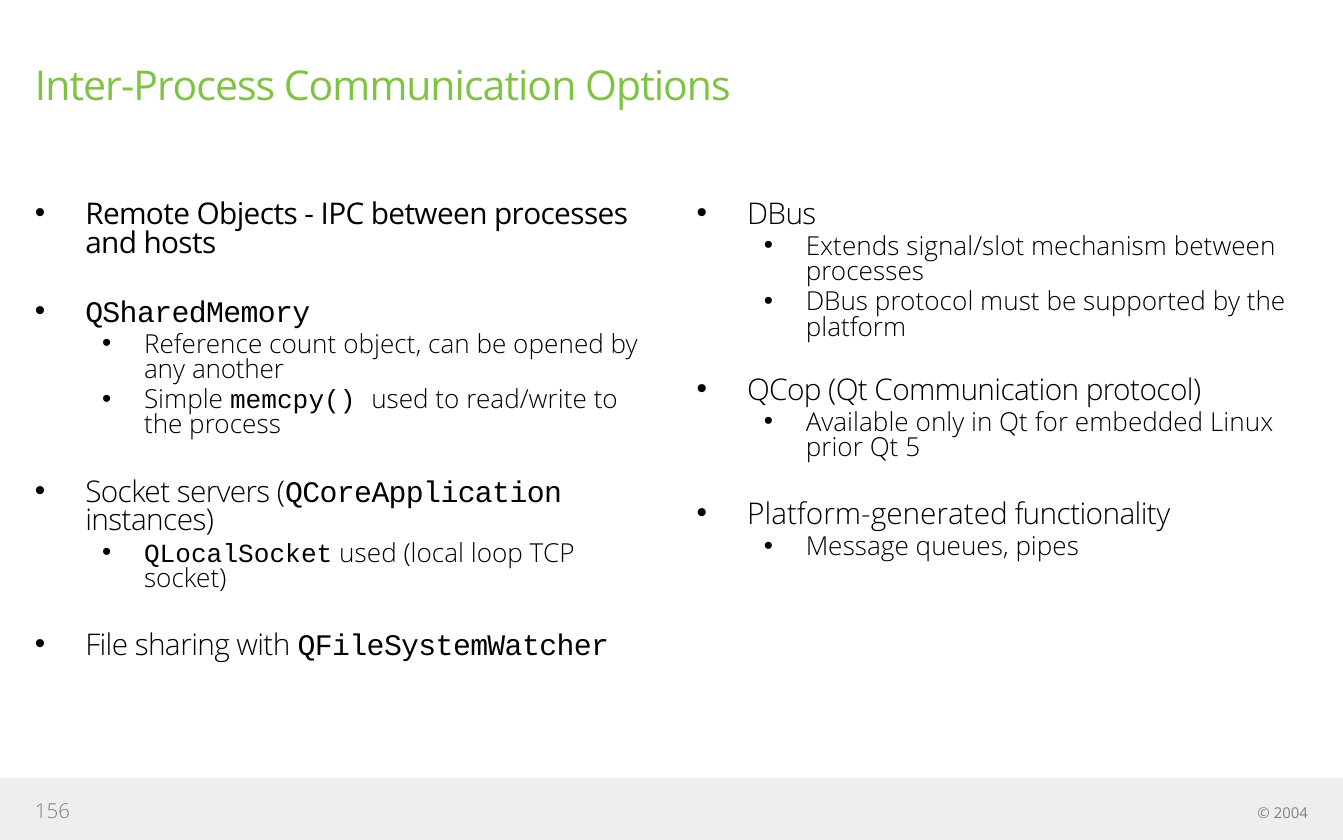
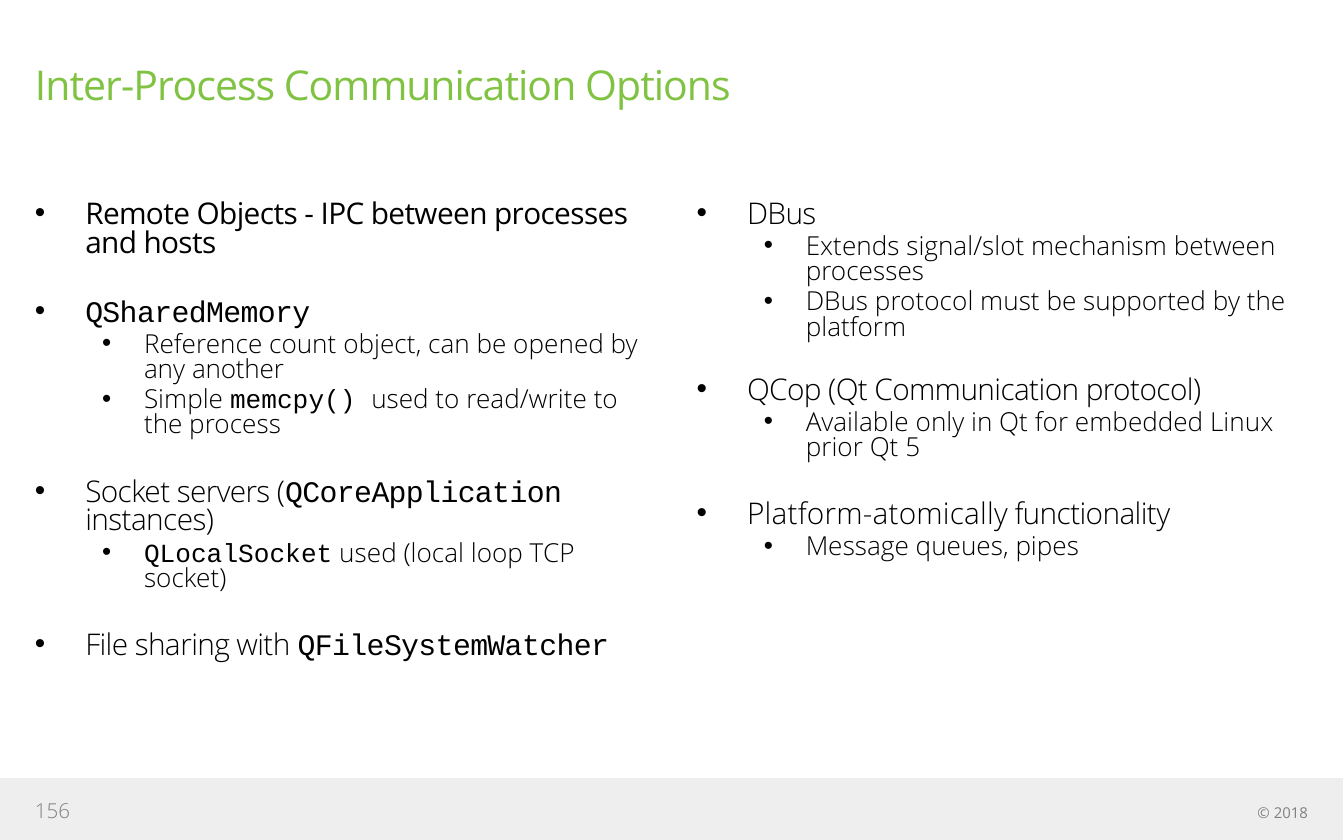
Platform-generated: Platform-generated -> Platform-atomically
2004: 2004 -> 2018
